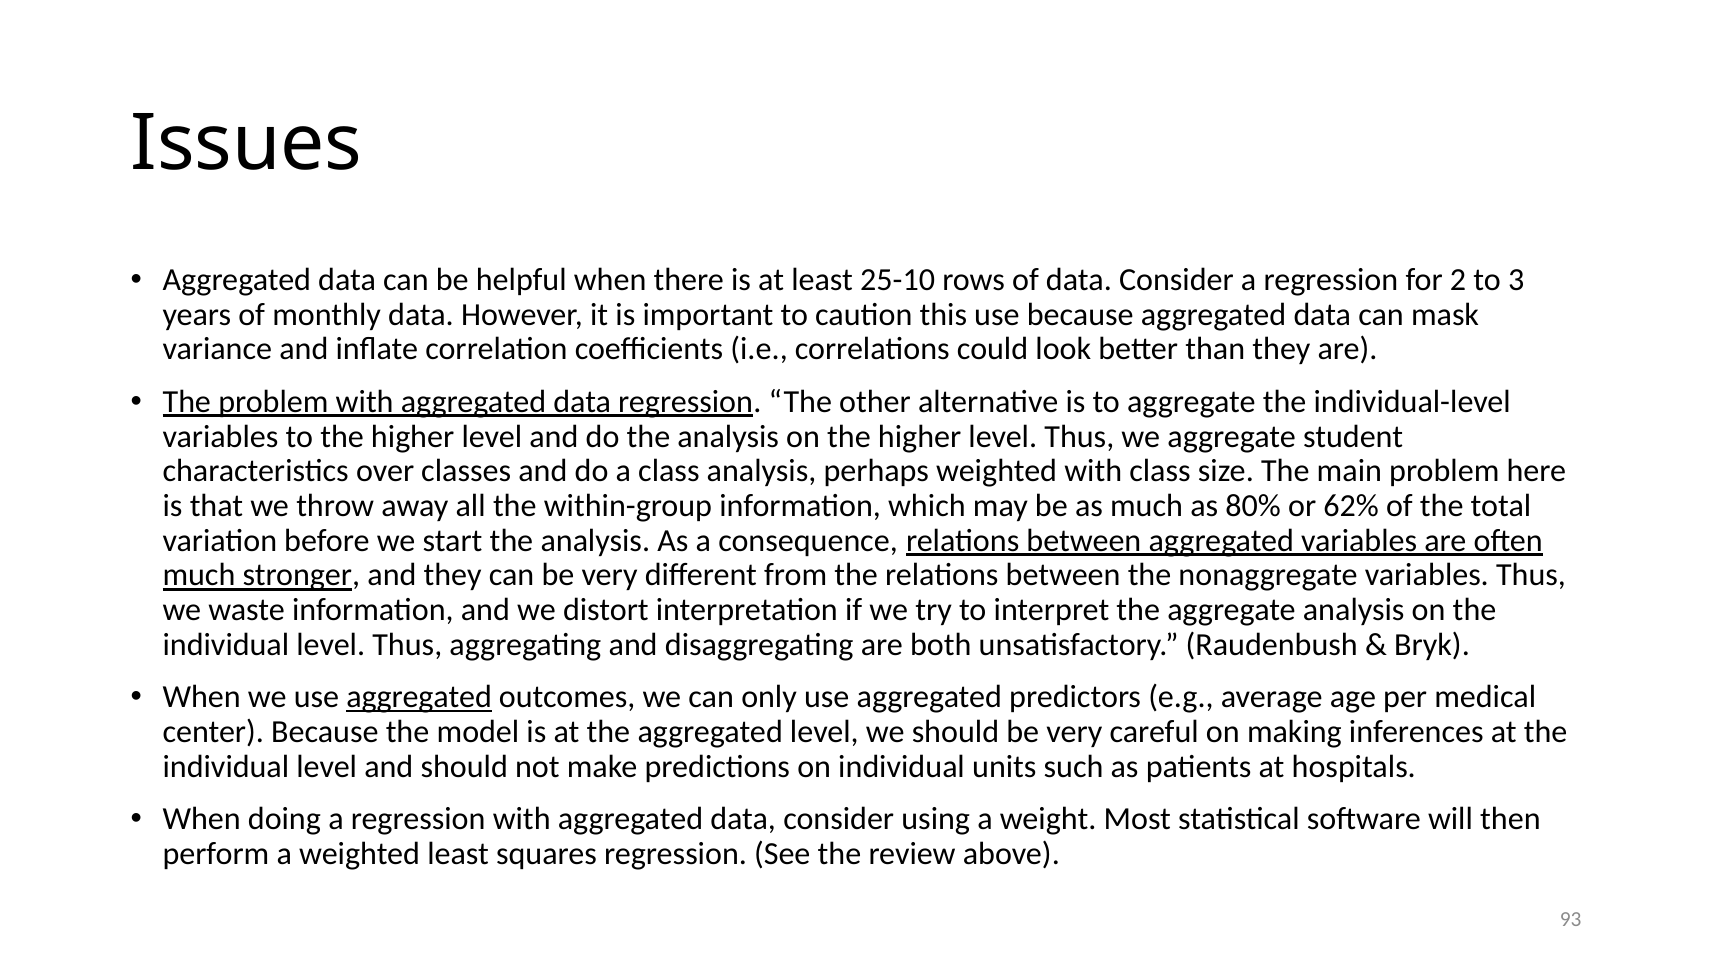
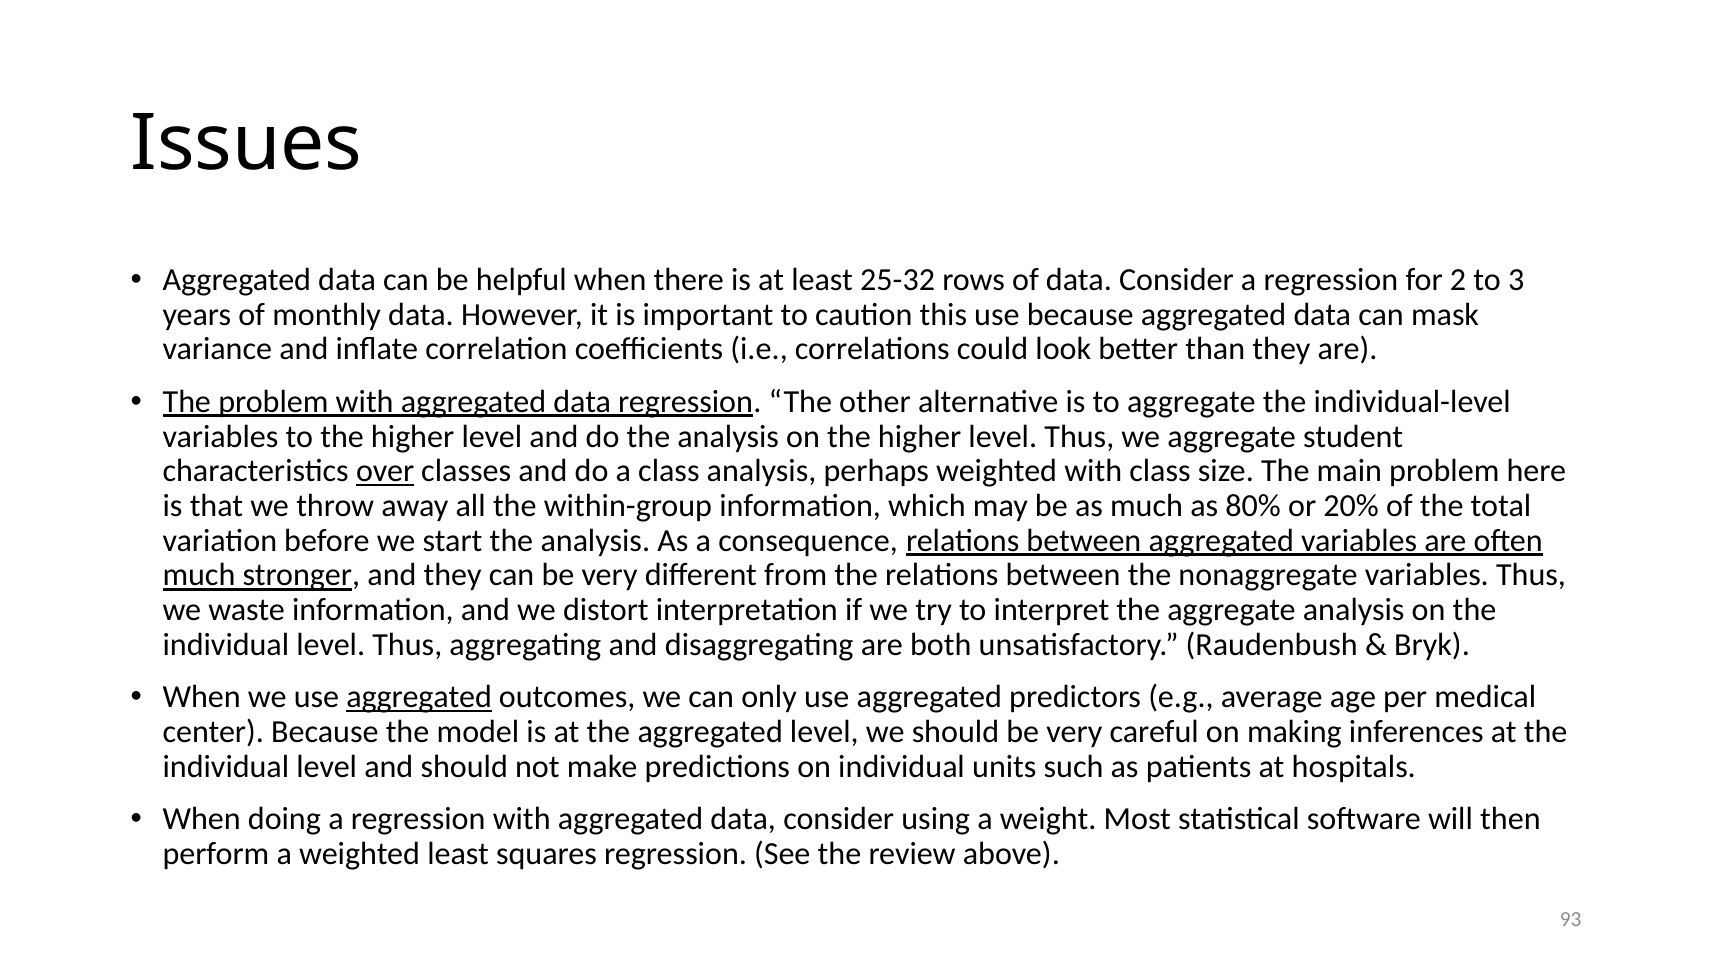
25-10: 25-10 -> 25-32
over underline: none -> present
62%: 62% -> 20%
